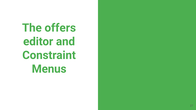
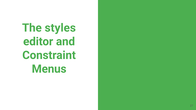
offers: offers -> styles
